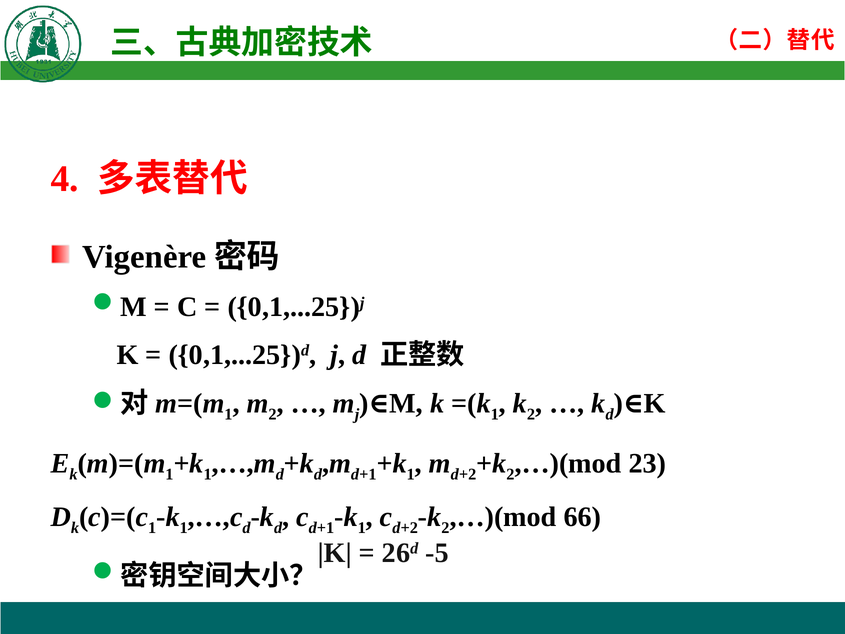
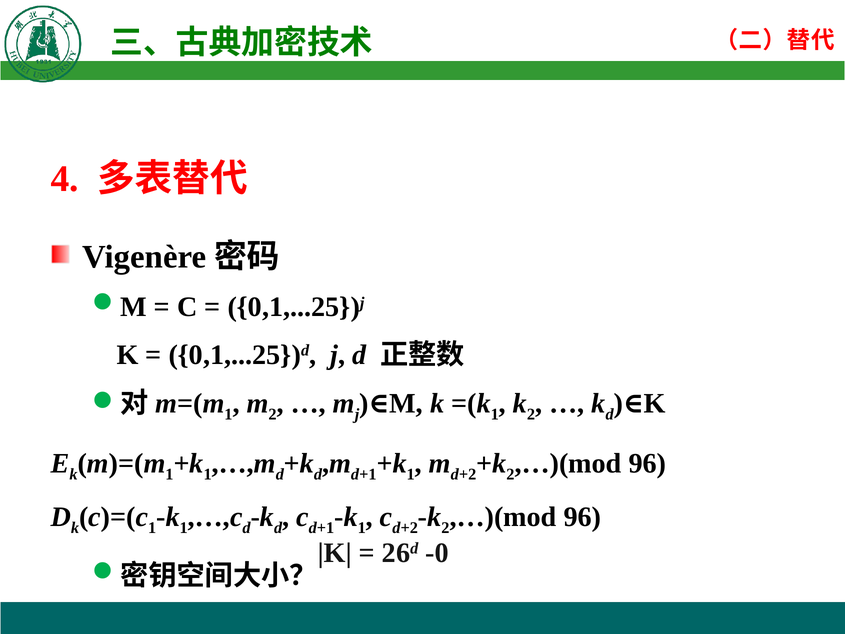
23 at (647, 463): 23 -> 96
66 at (582, 517): 66 -> 96
-5: -5 -> -0
